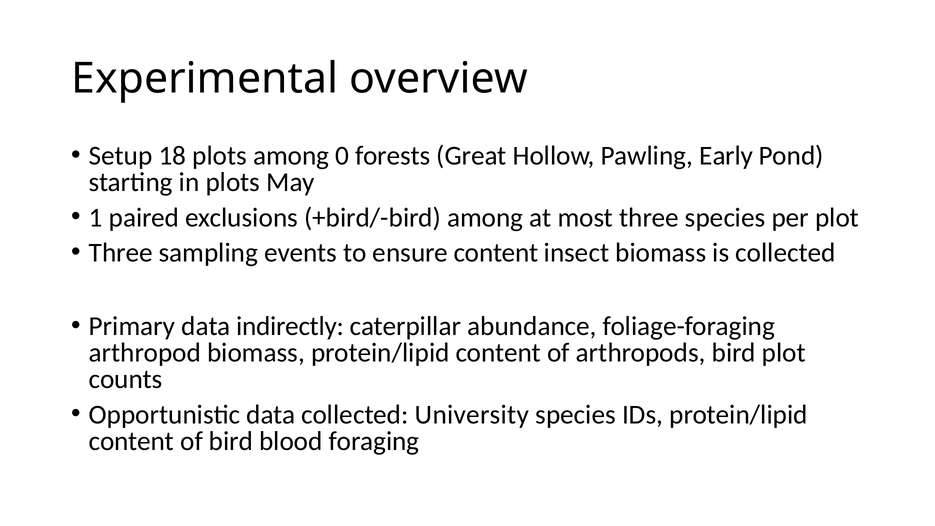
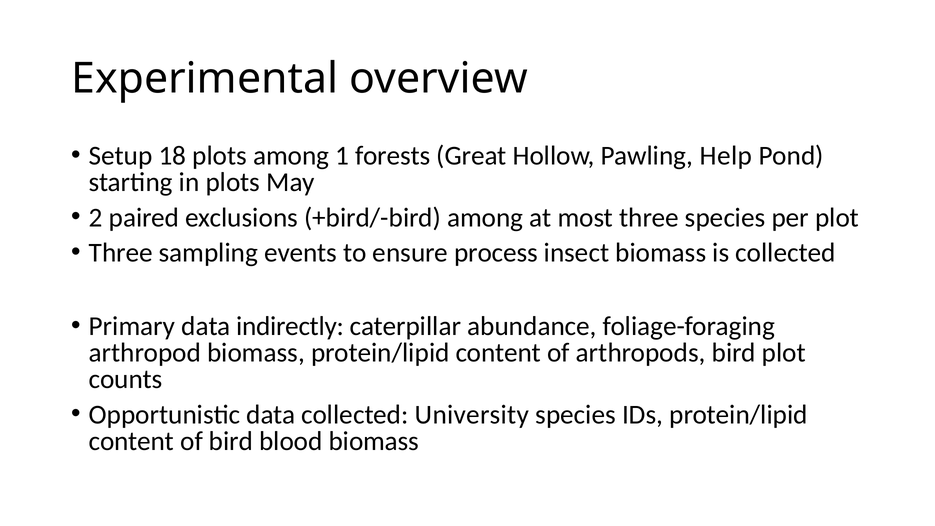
0: 0 -> 1
Early: Early -> Help
1: 1 -> 2
ensure content: content -> process
blood foraging: foraging -> biomass
